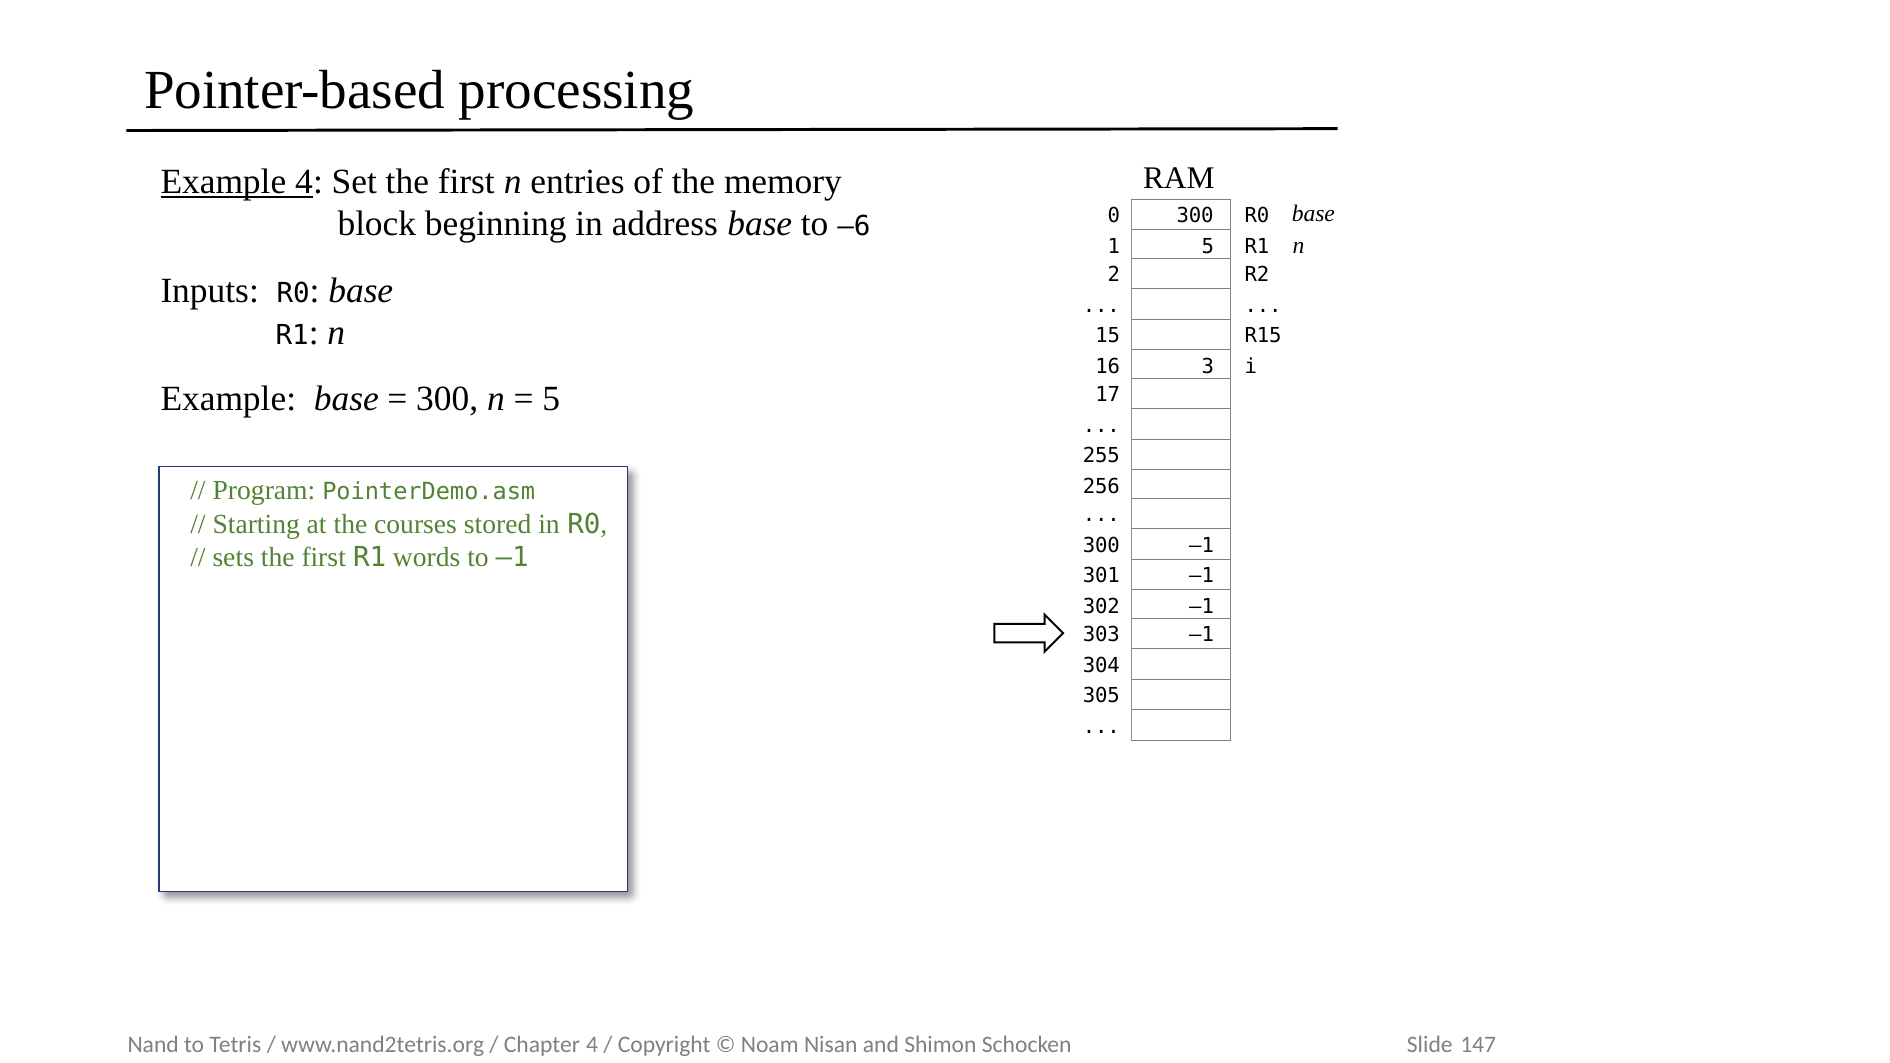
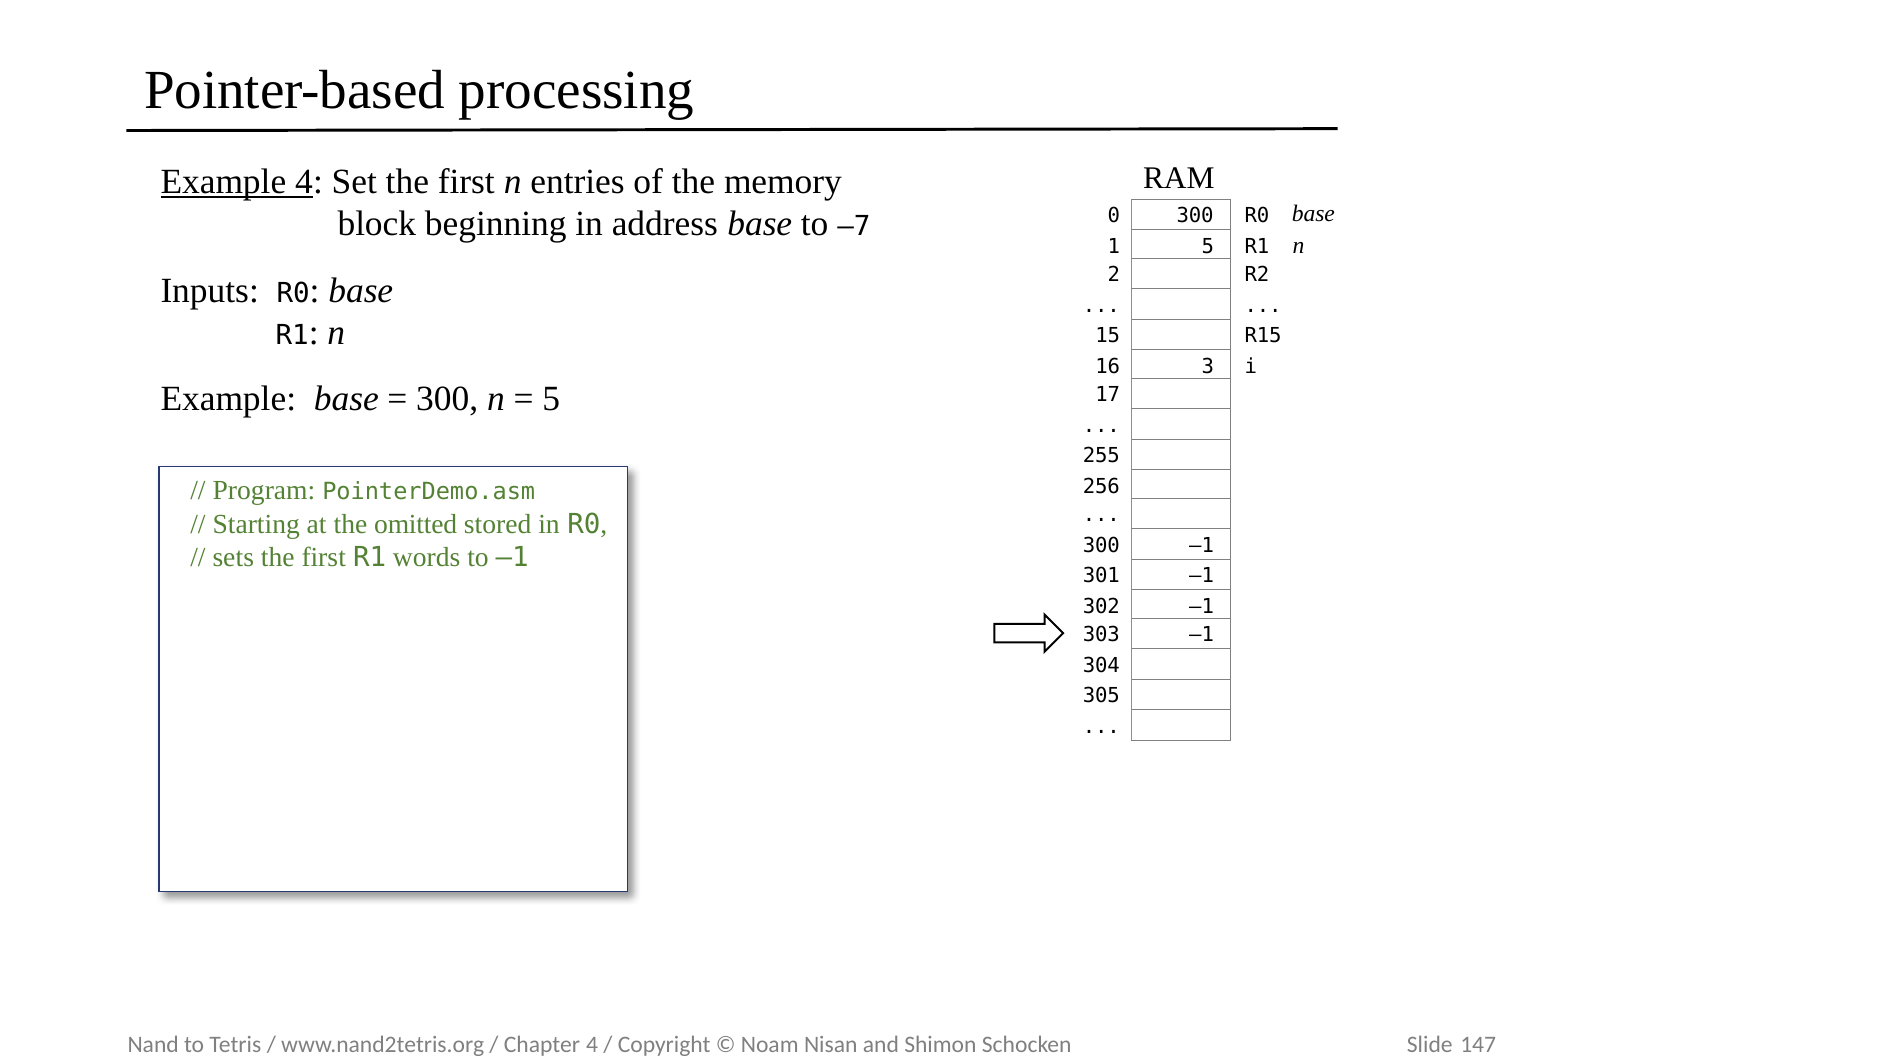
–6: –6 -> –7
courses: courses -> omitted
